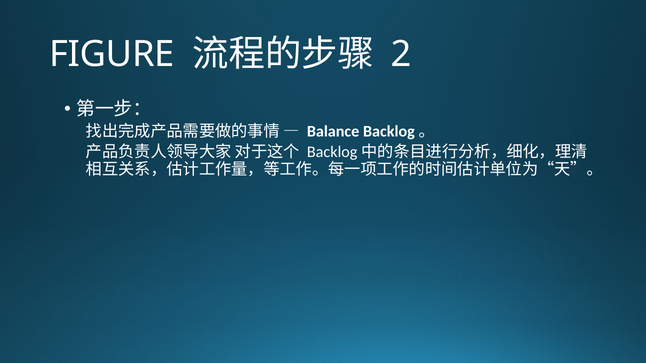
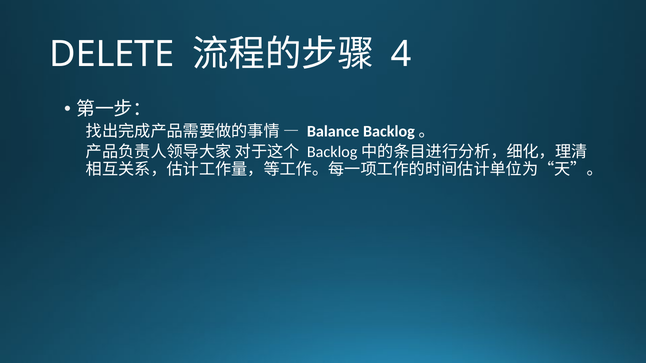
FIGURE: FIGURE -> DELETE
2: 2 -> 4
